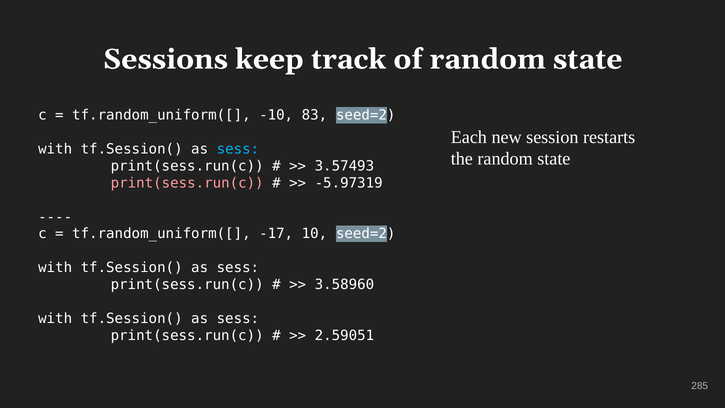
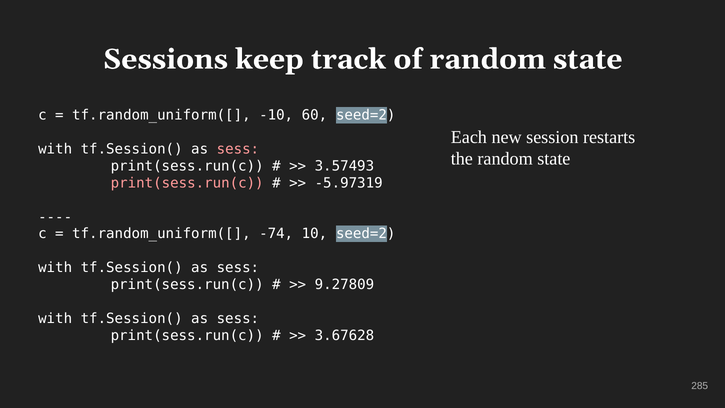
83: 83 -> 60
sess at (238, 149) colour: light blue -> pink
-17: -17 -> -74
3.58960: 3.58960 -> 9.27809
2.59051: 2.59051 -> 3.67628
